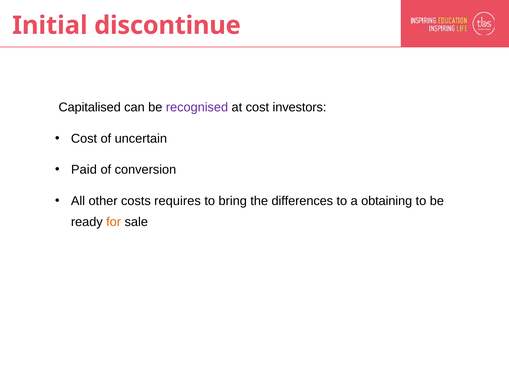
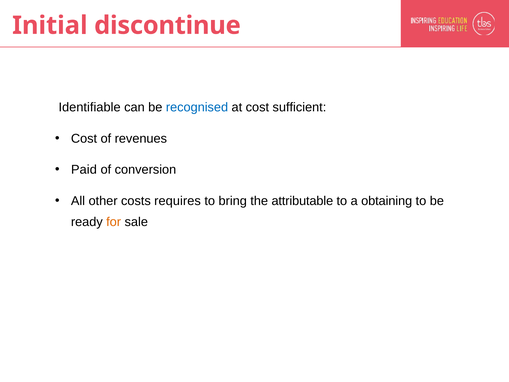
Capitalised: Capitalised -> Identifiable
recognised colour: purple -> blue
investors: investors -> sufficient
uncertain: uncertain -> revenues
differences: differences -> attributable
